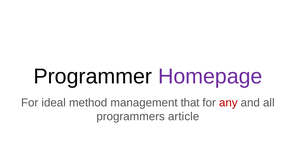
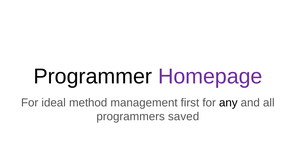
that: that -> first
any colour: red -> black
article: article -> saved
